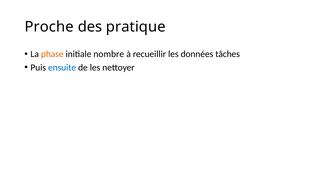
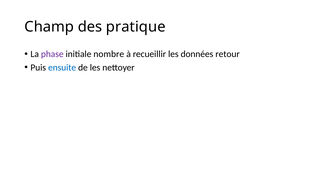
Proche: Proche -> Champ
phase colour: orange -> purple
tâches: tâches -> retour
